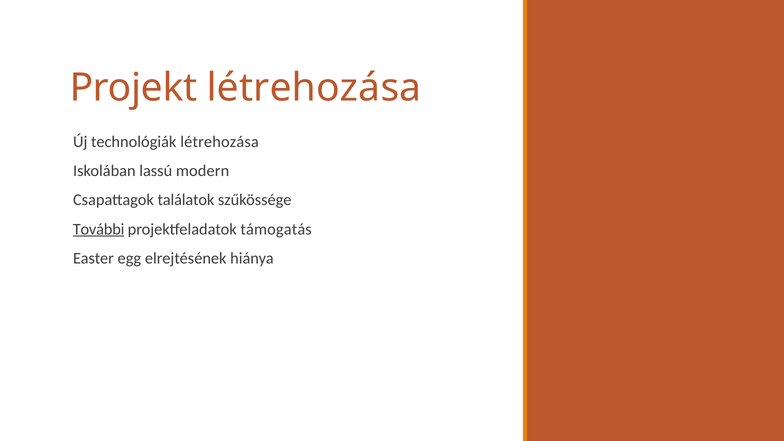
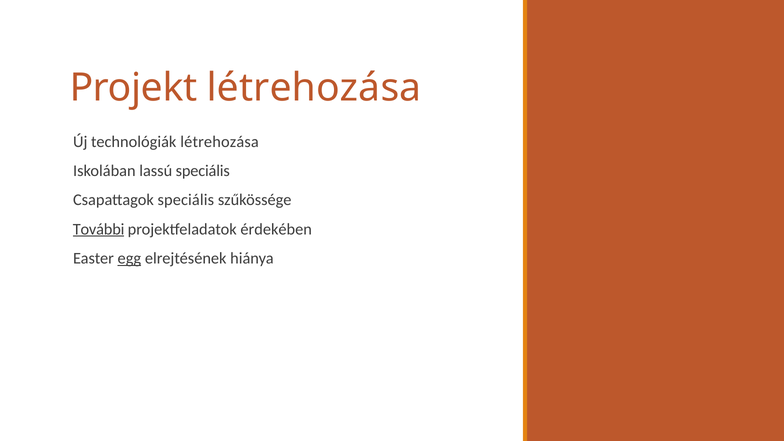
lassú modern: modern -> speciális
Csapattagok találatok: találatok -> speciális
támogatás: támogatás -> érdekében
egg underline: none -> present
